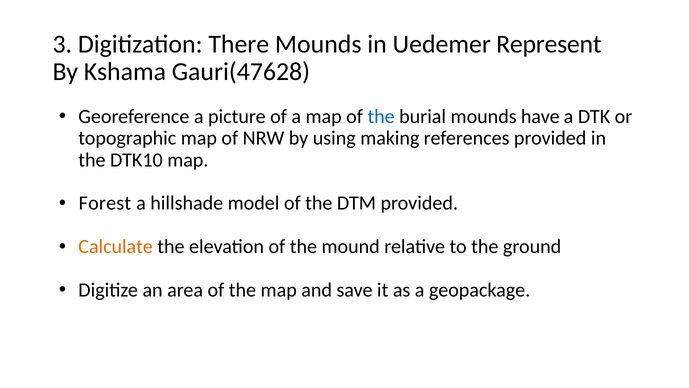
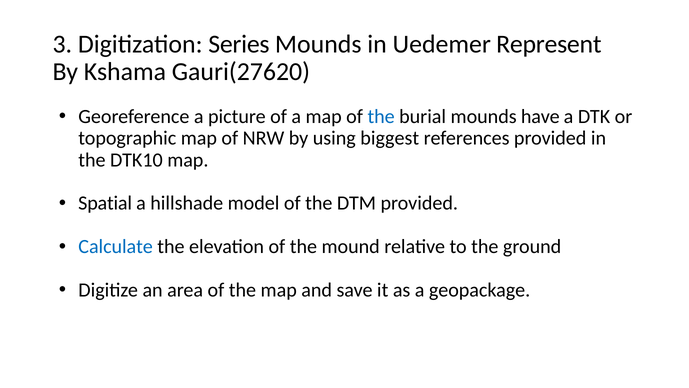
There: There -> Series
Gauri(47628: Gauri(47628 -> Gauri(27620
making: making -> biggest
Forest: Forest -> Spatial
Calculate colour: orange -> blue
